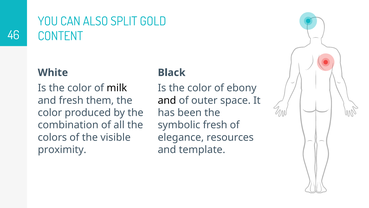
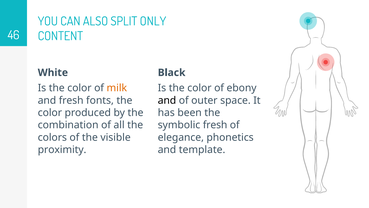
GOLD: GOLD -> ONLY
milk colour: black -> orange
them: them -> fonts
resources: resources -> phonetics
